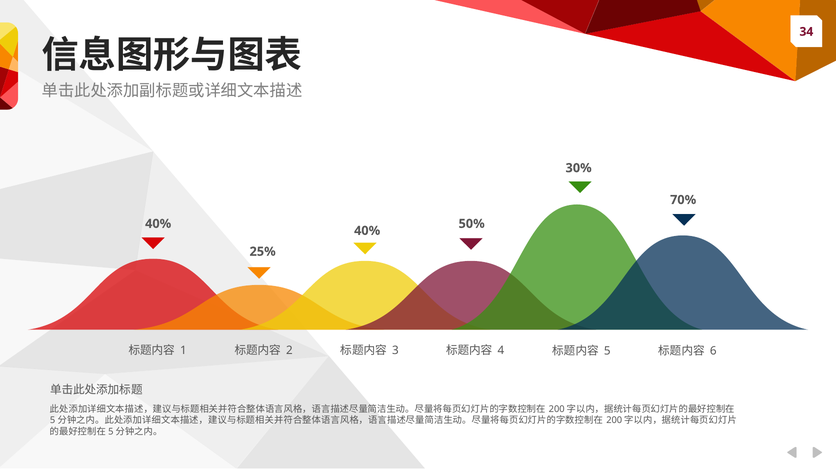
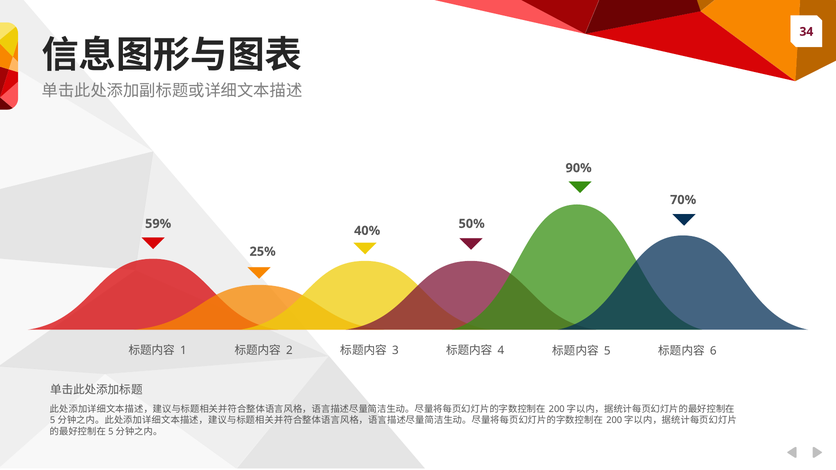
30%: 30% -> 90%
40% at (158, 224): 40% -> 59%
